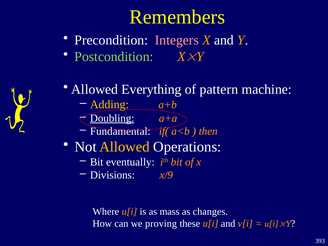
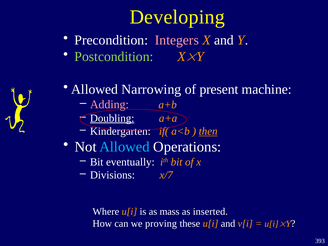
Remembers: Remembers -> Developing
Everything: Everything -> Narrowing
pattern: pattern -> present
Adding colour: yellow -> pink
Fundamental: Fundamental -> Kindergarten
then underline: none -> present
Allowed at (124, 147) colour: yellow -> light blue
x/9: x/9 -> x/7
changes: changes -> inserted
